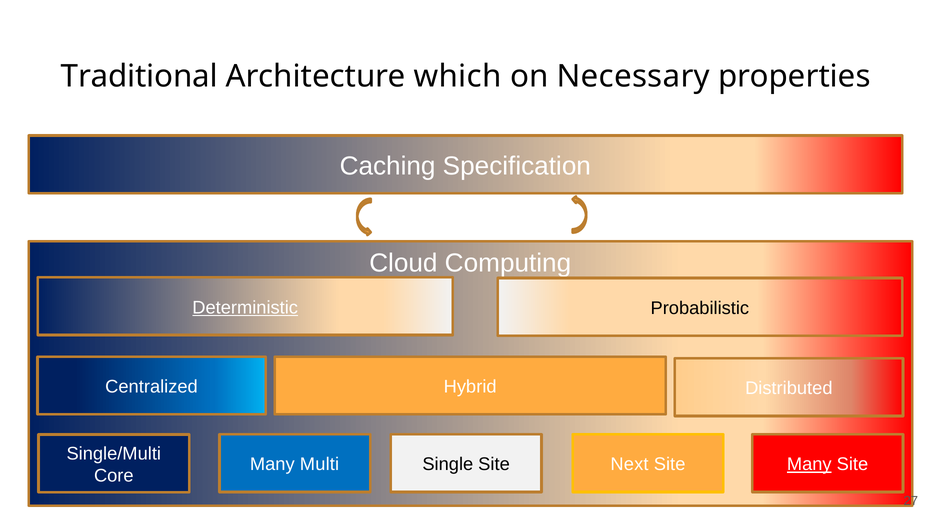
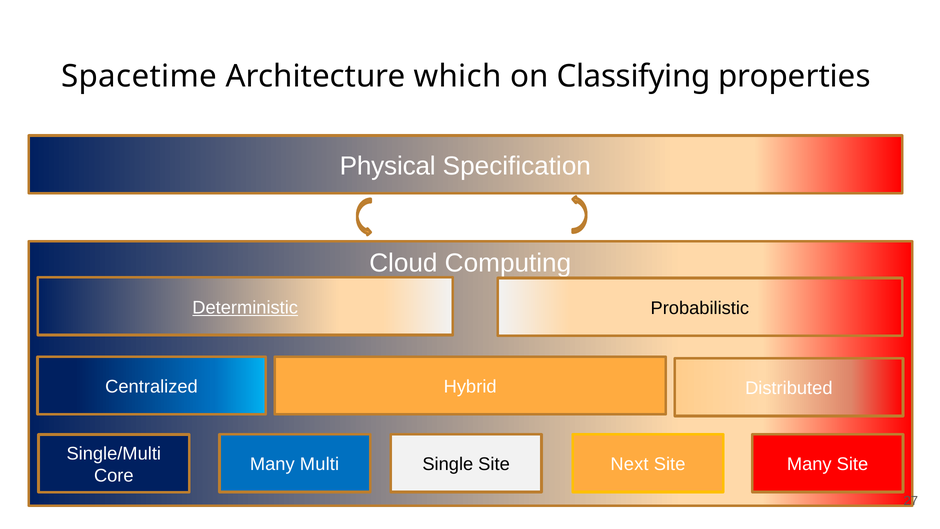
Traditional: Traditional -> Spacetime
Necessary: Necessary -> Classifying
Caching: Caching -> Physical
Many at (809, 464) underline: present -> none
